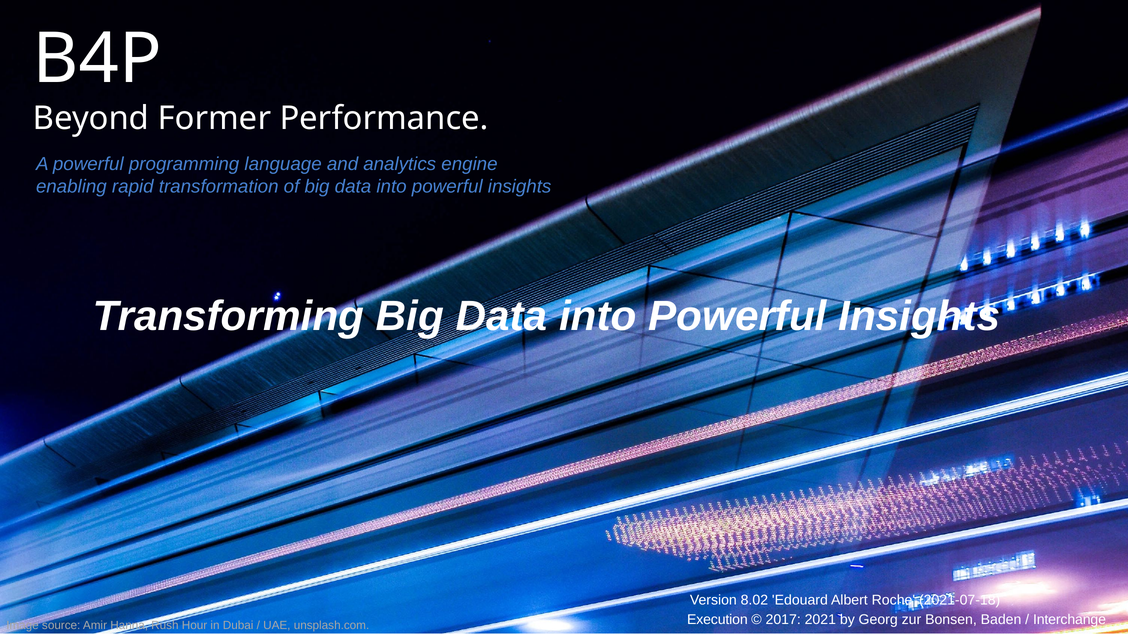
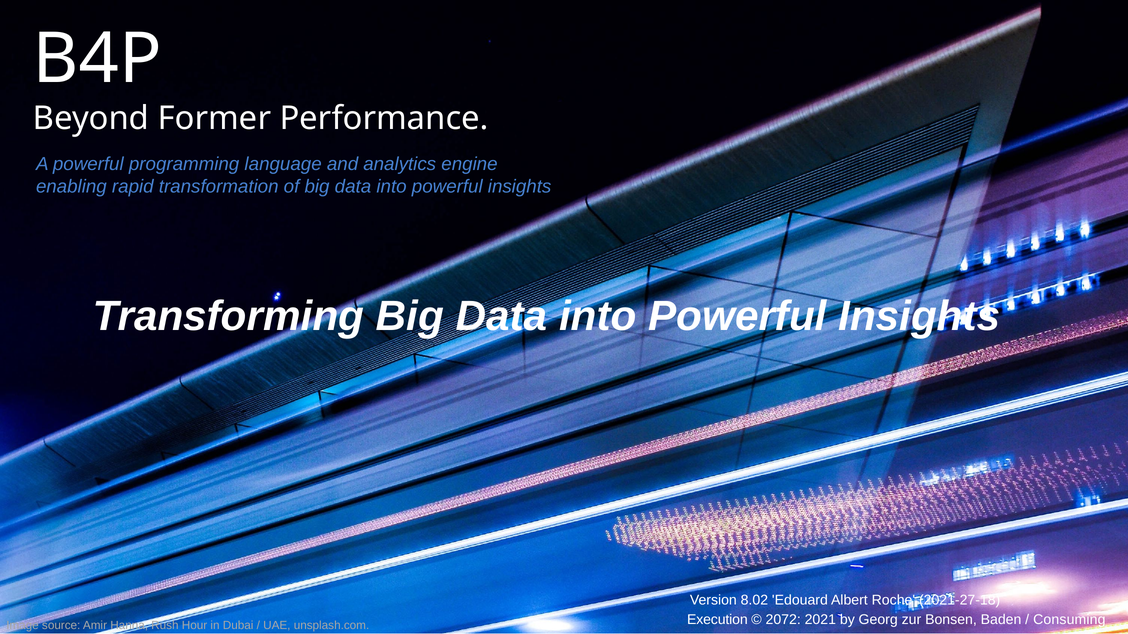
2021-07-18: 2021-07-18 -> 2021-27-18
2017: 2017 -> 2072
Interchange: Interchange -> Consuming
